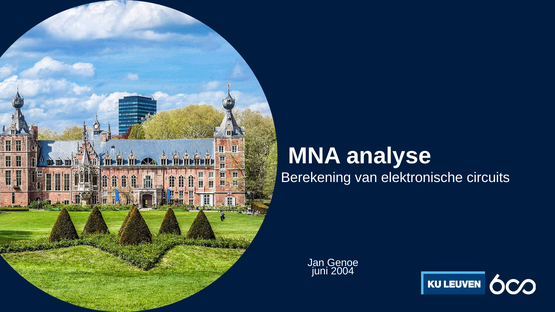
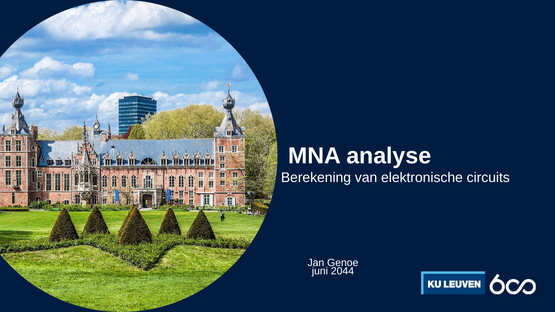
2004: 2004 -> 2044
